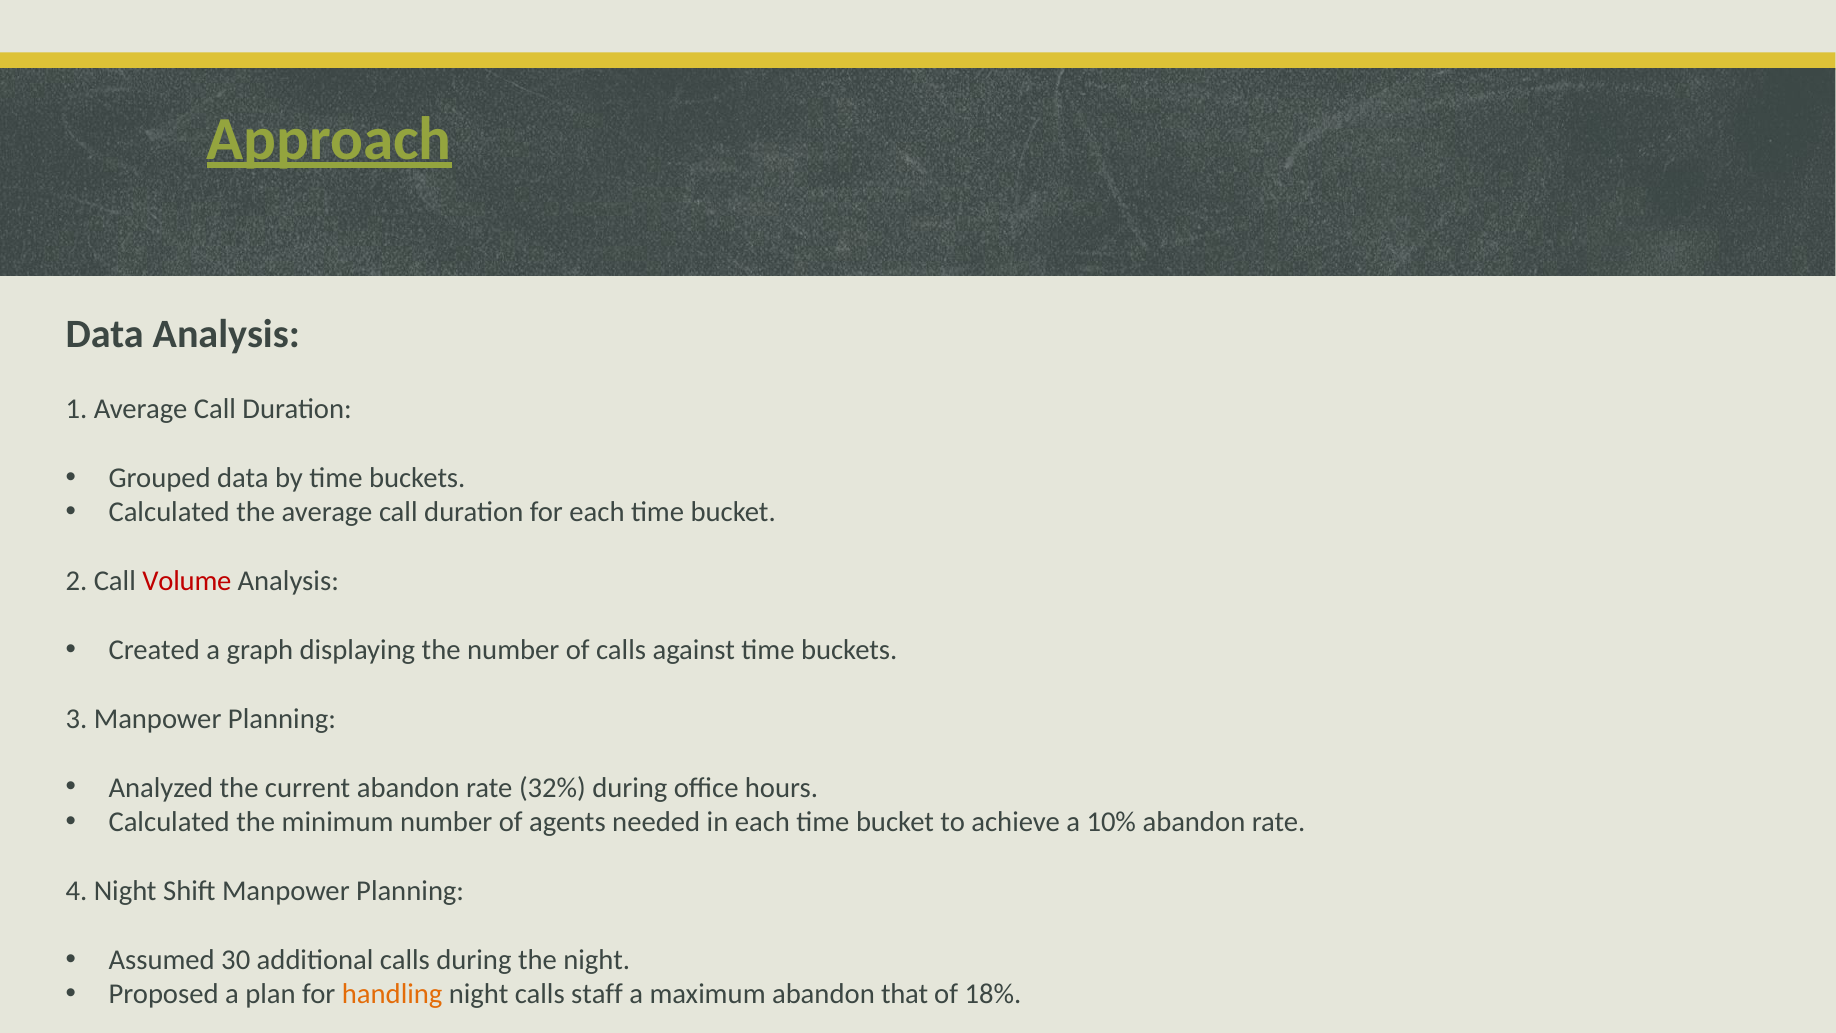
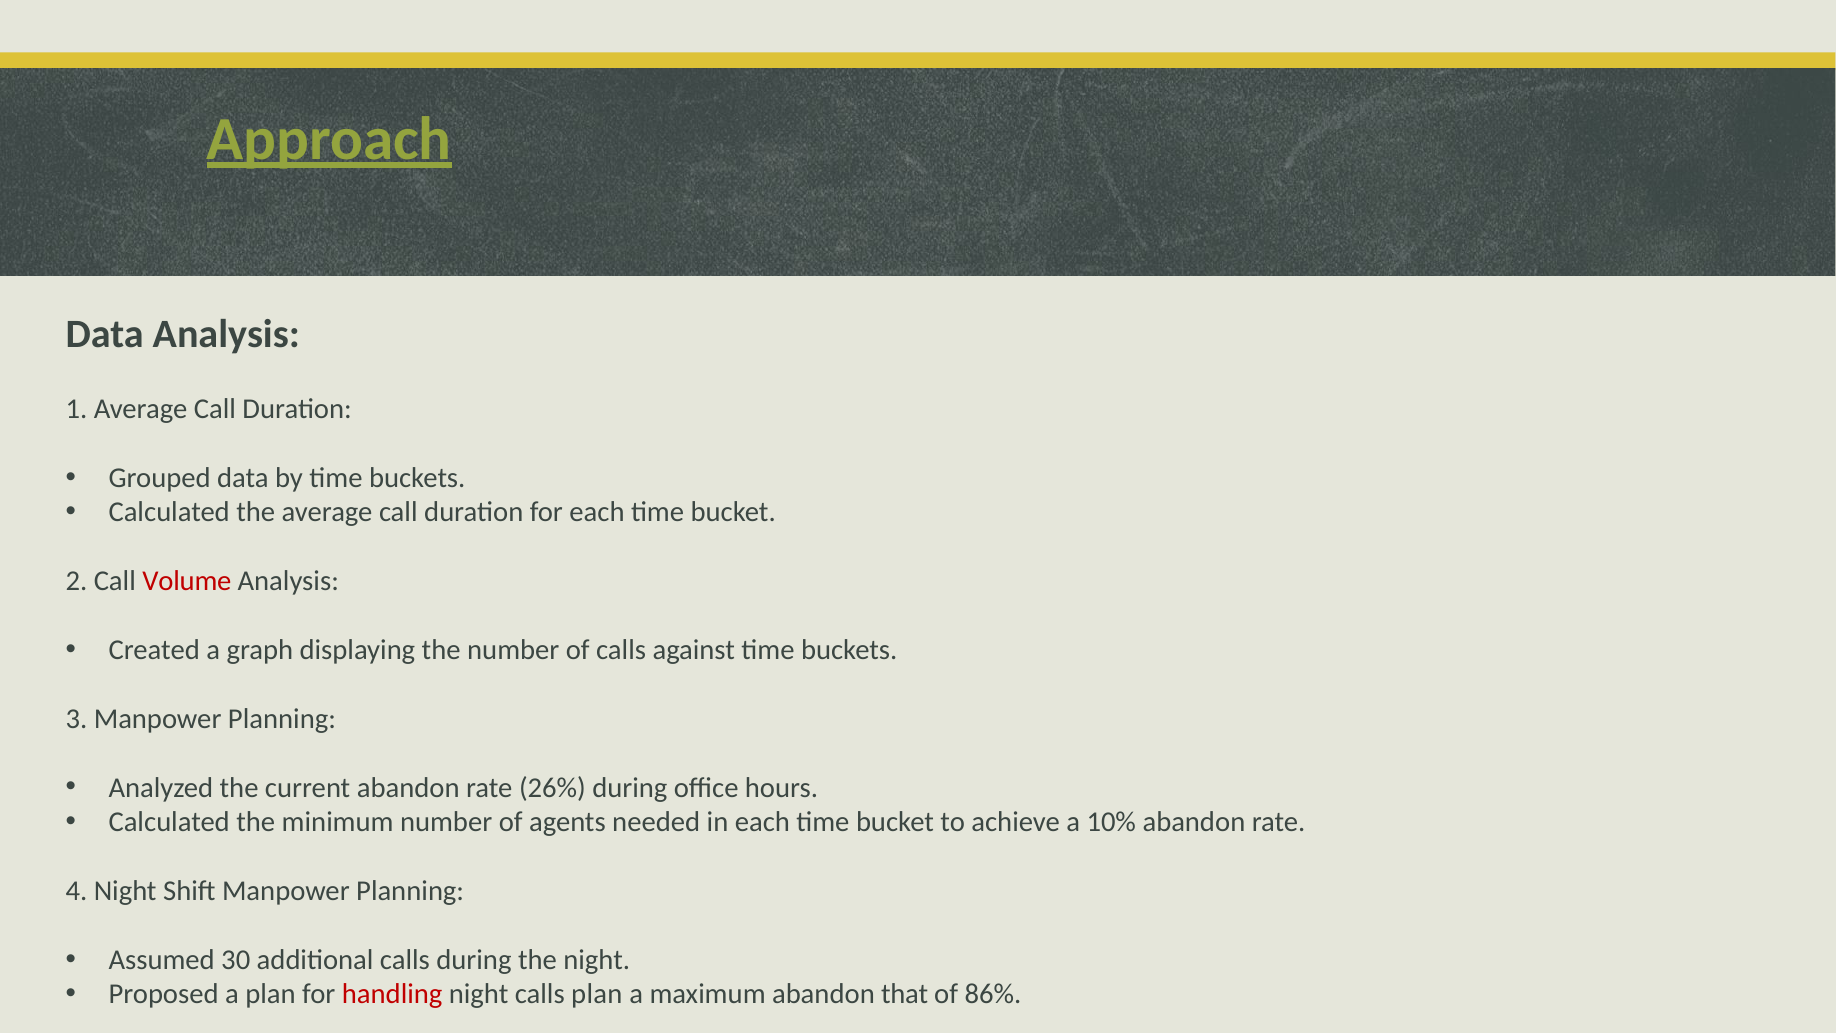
32%: 32% -> 26%
handling colour: orange -> red
calls staff: staff -> plan
18%: 18% -> 86%
